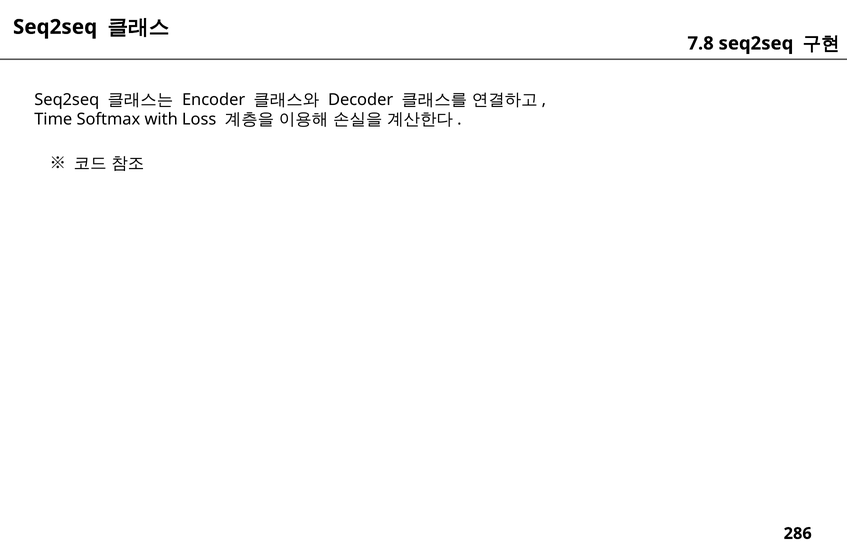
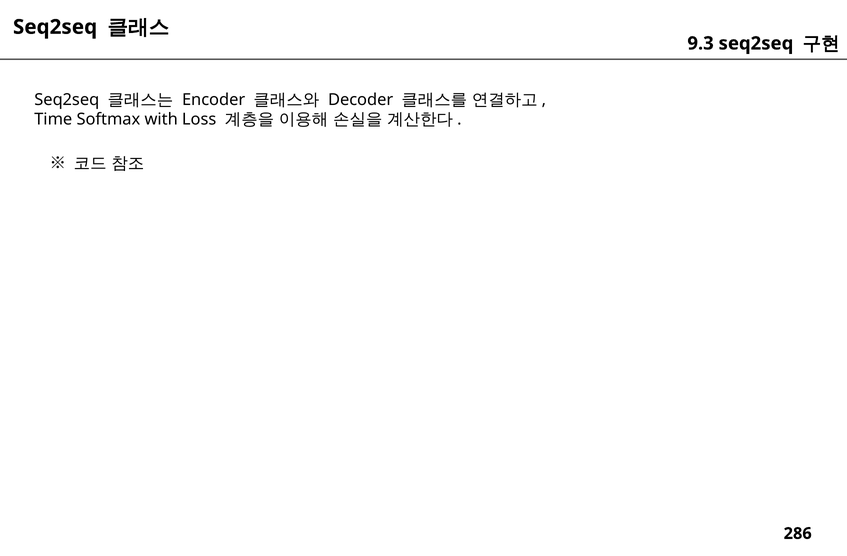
7.8: 7.8 -> 9.3
